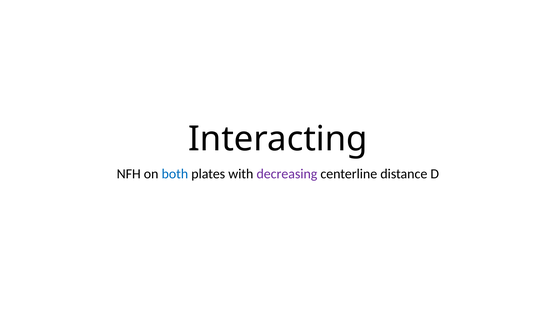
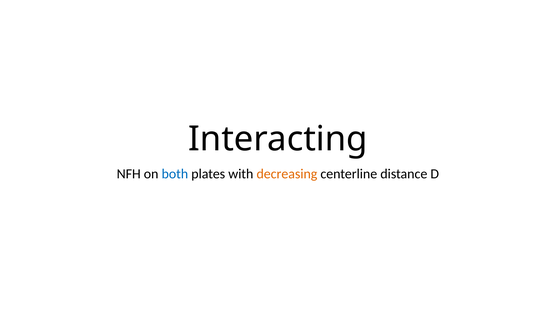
decreasing colour: purple -> orange
